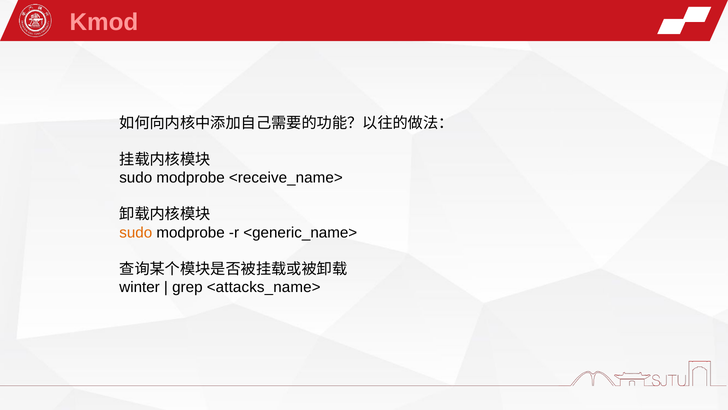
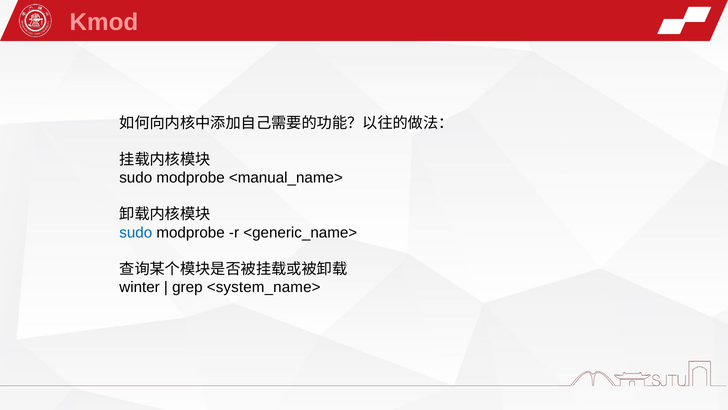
<receive_name>: <receive_name> -> <manual_name>
sudo at (136, 232) colour: orange -> blue
<attacks_name>: <attacks_name> -> <system_name>
